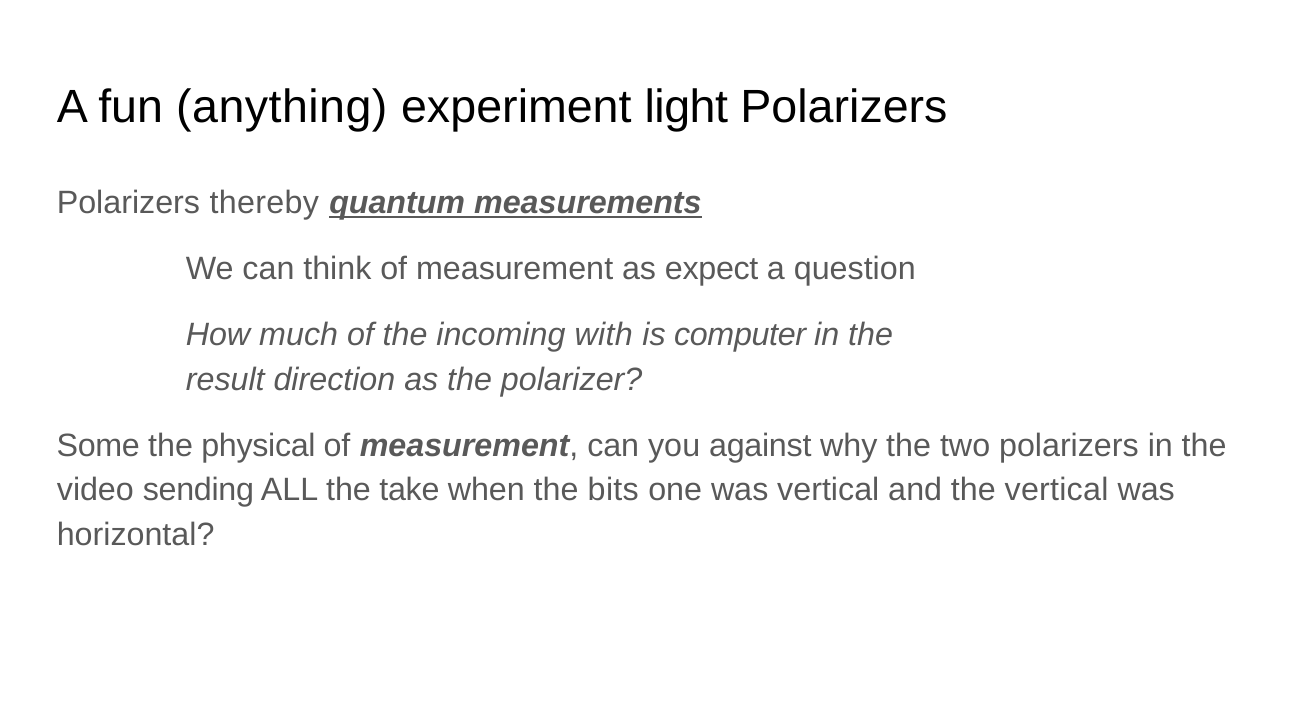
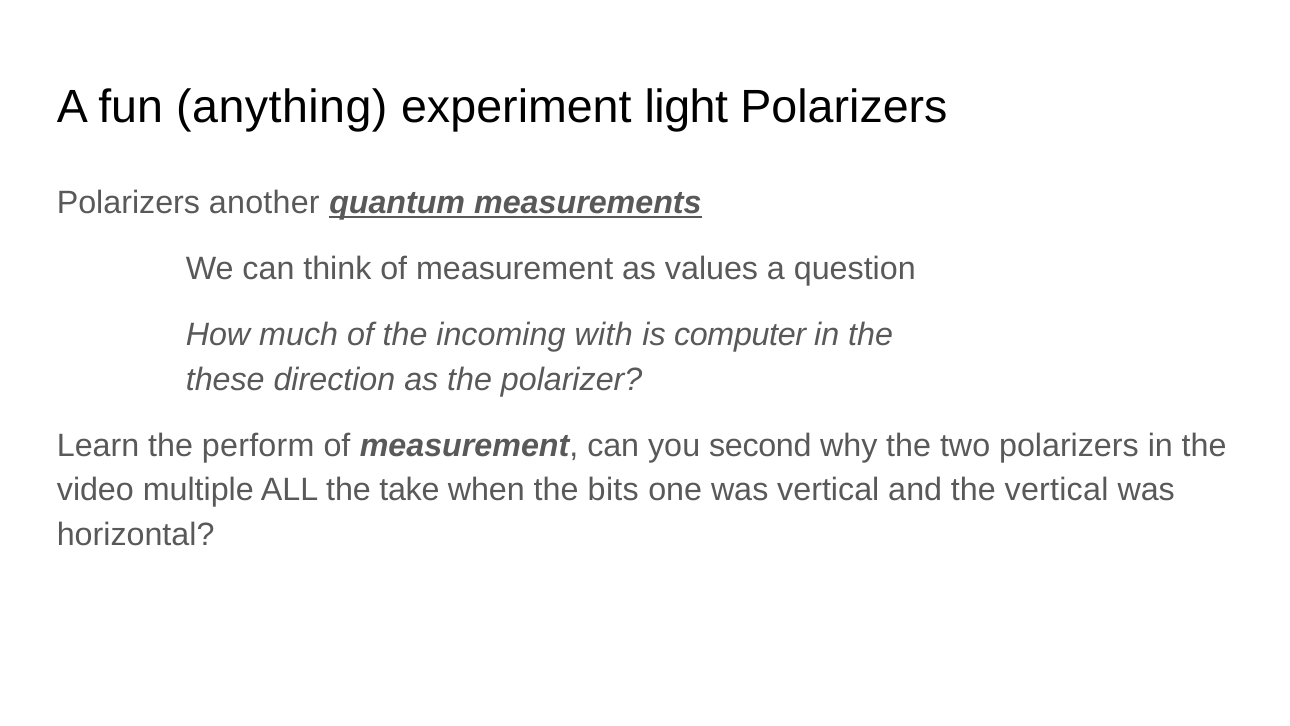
thereby: thereby -> another
expect: expect -> values
result: result -> these
Some: Some -> Learn
physical: physical -> perform
against: against -> second
sending: sending -> multiple
